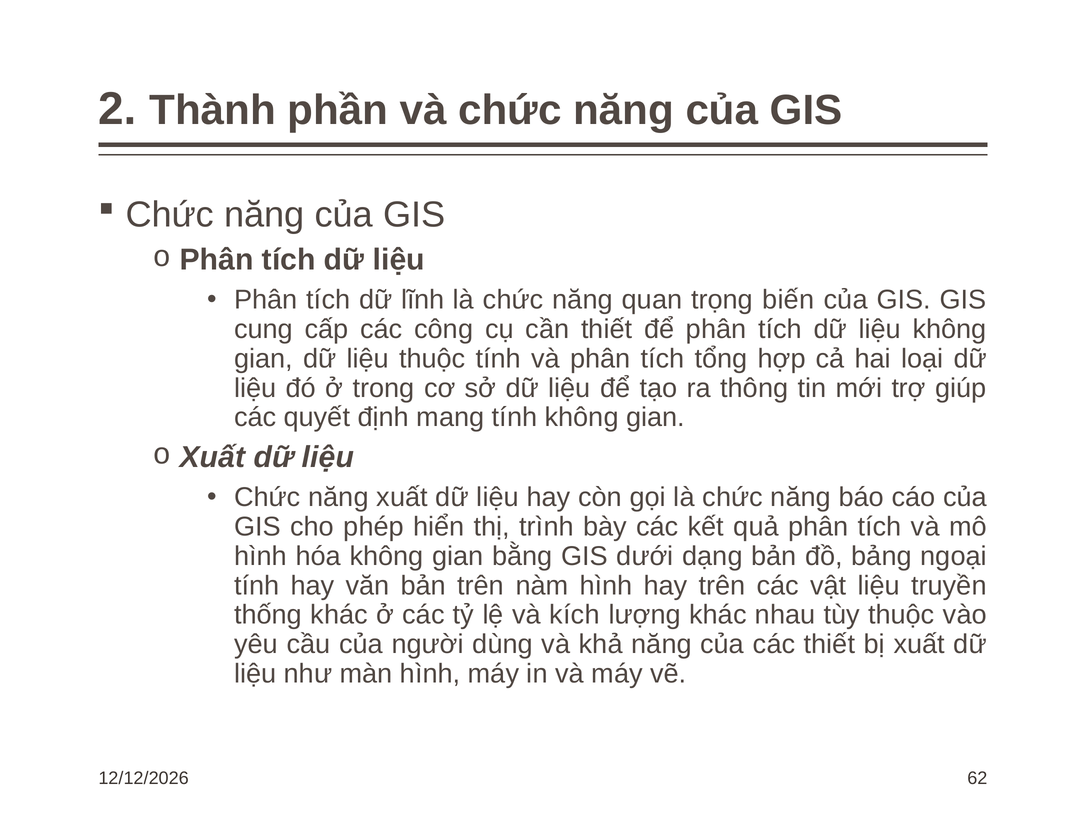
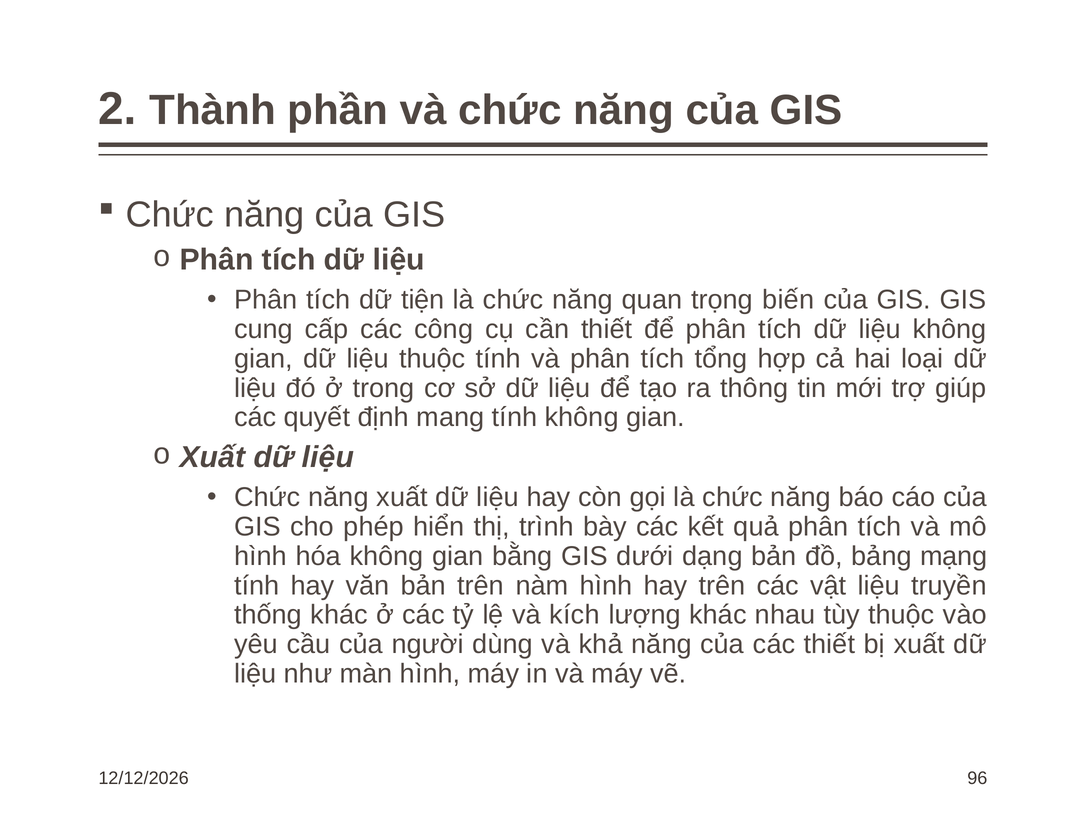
lĩnh: lĩnh -> tiện
ngoại: ngoại -> mạng
62: 62 -> 96
